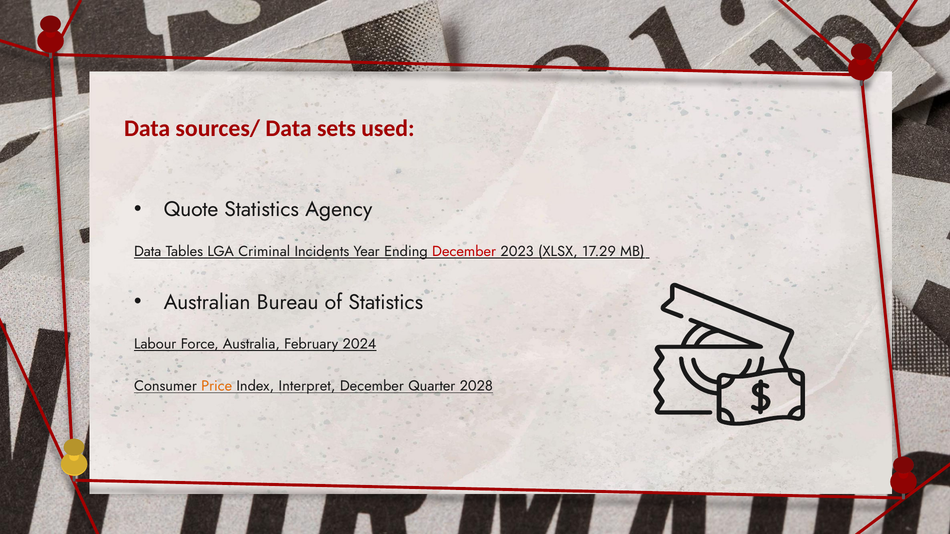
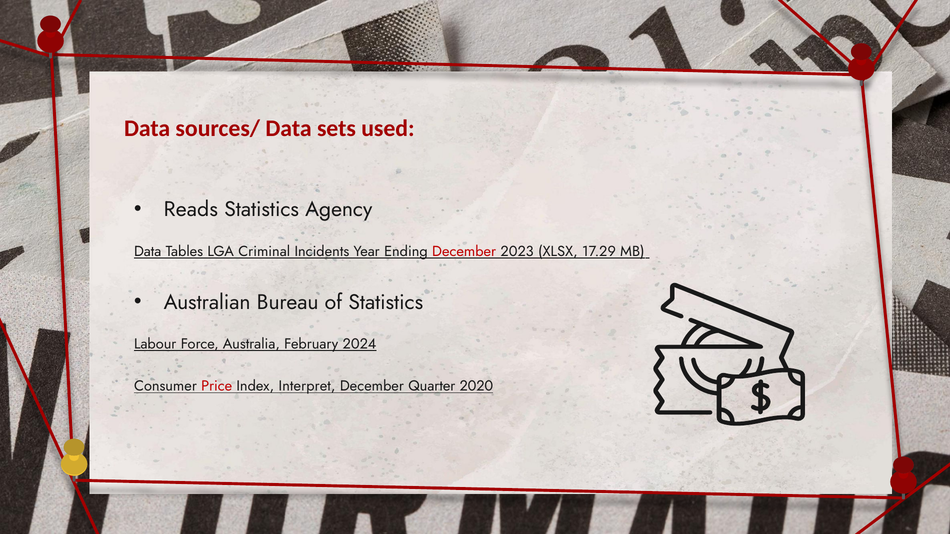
Quote: Quote -> Reads
Price colour: orange -> red
2028: 2028 -> 2020
